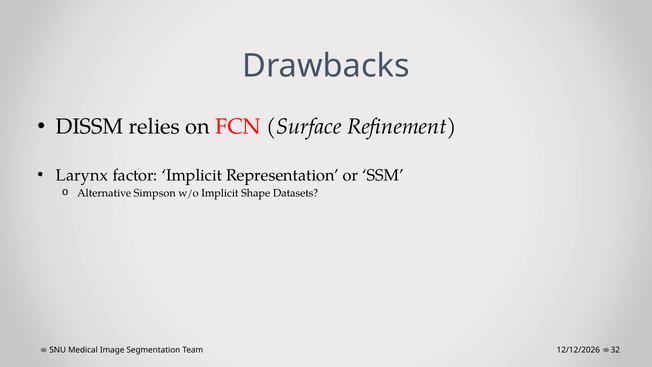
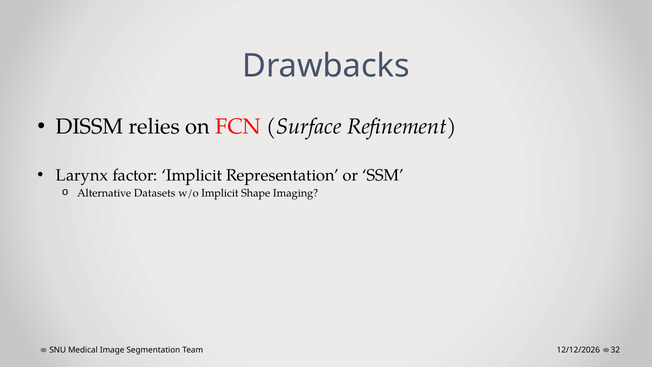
Simpson: Simpson -> Datasets
Datasets: Datasets -> Imaging
